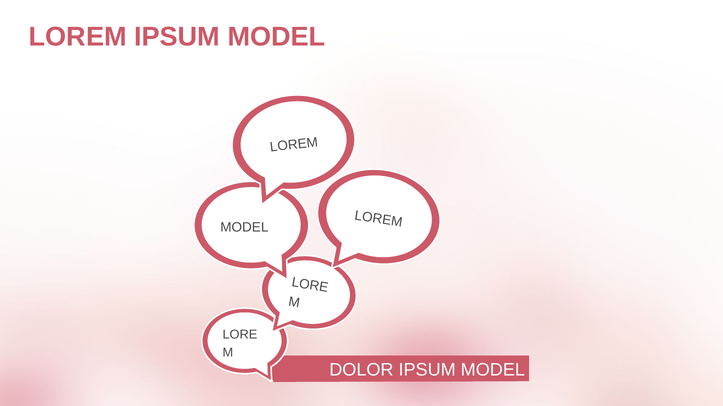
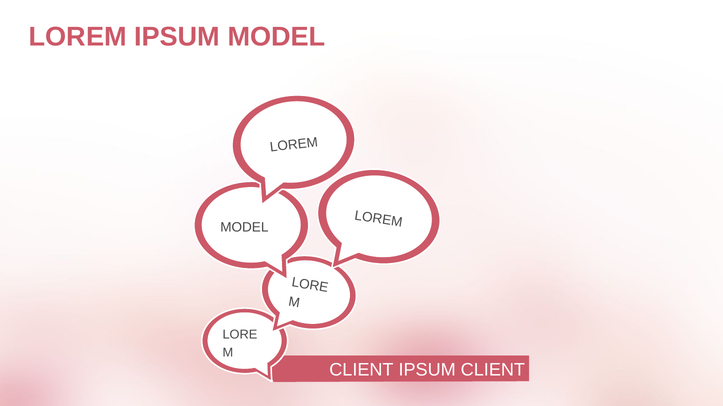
DOLOR at (361, 371): DOLOR -> CLIENT
MODEL at (493, 371): MODEL -> CLIENT
